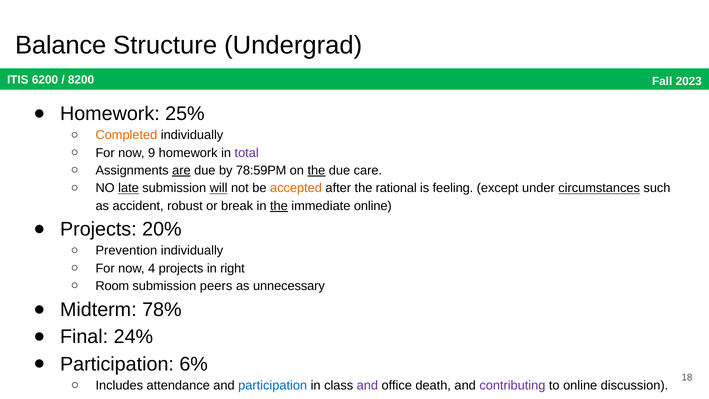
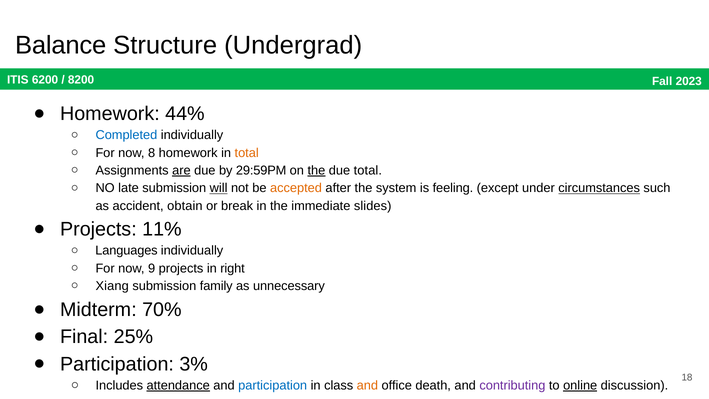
25%: 25% -> 44%
Completed colour: orange -> blue
9: 9 -> 8
total at (247, 153) colour: purple -> orange
78:59PM: 78:59PM -> 29:59PM
due care: care -> total
late underline: present -> none
rational: rational -> system
robust: robust -> obtain
the at (279, 206) underline: present -> none
immediate online: online -> slides
20%: 20% -> 11%
Prevention: Prevention -> Languages
4: 4 -> 9
Room: Room -> Xiang
peers: peers -> family
78%: 78% -> 70%
24%: 24% -> 25%
6%: 6% -> 3%
attendance underline: none -> present
and at (367, 385) colour: purple -> orange
online at (580, 385) underline: none -> present
